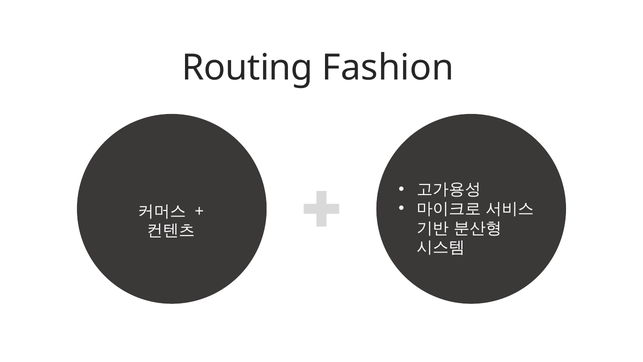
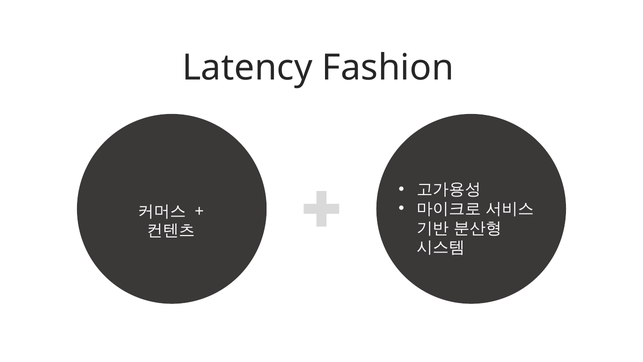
Routing: Routing -> Latency
